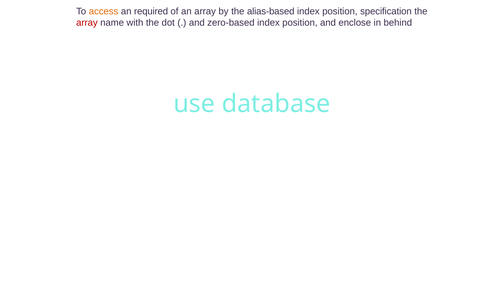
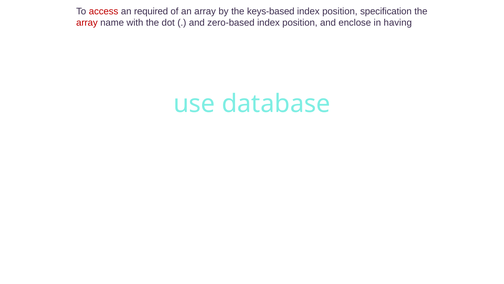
access colour: orange -> red
alias-based: alias-based -> keys-based
behind: behind -> having
